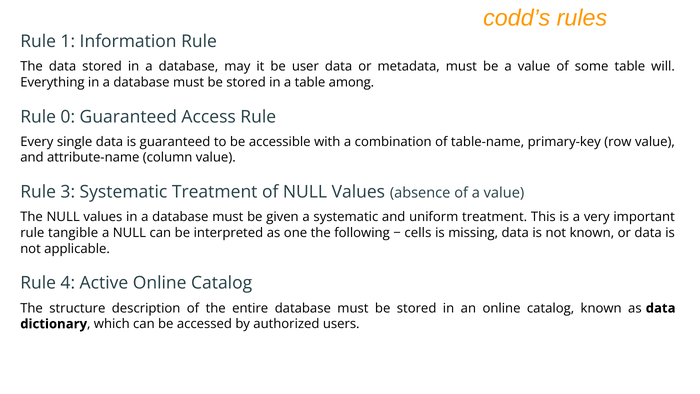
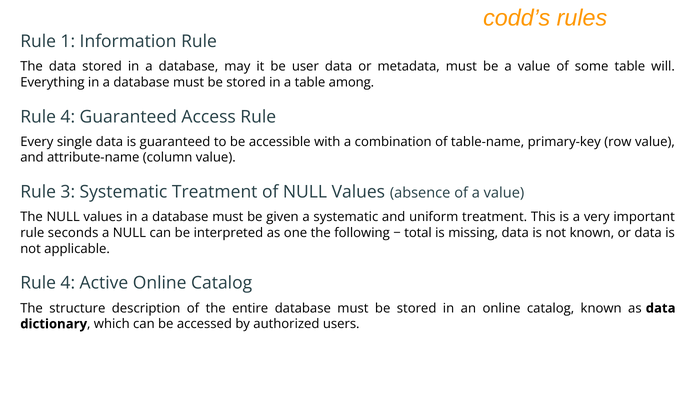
0 at (68, 117): 0 -> 4
tangible: tangible -> seconds
cells: cells -> total
